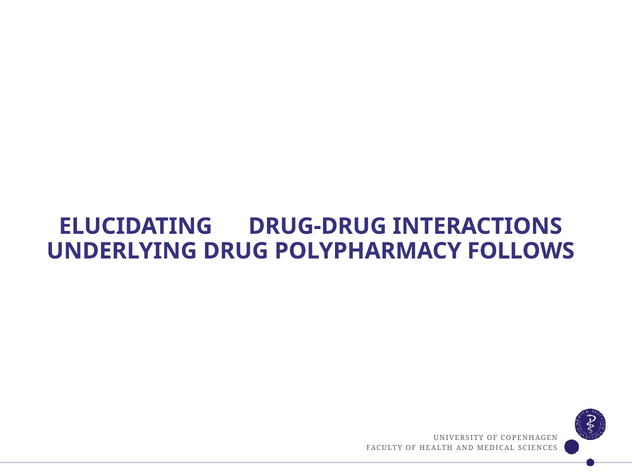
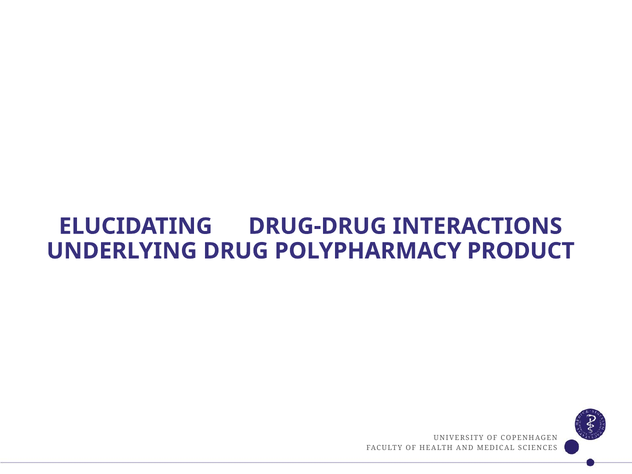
FOLLOWS: FOLLOWS -> PRODUCT
